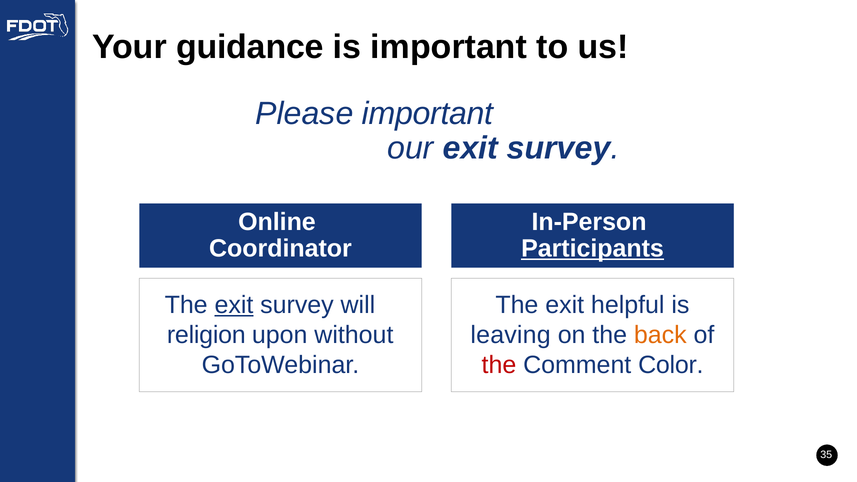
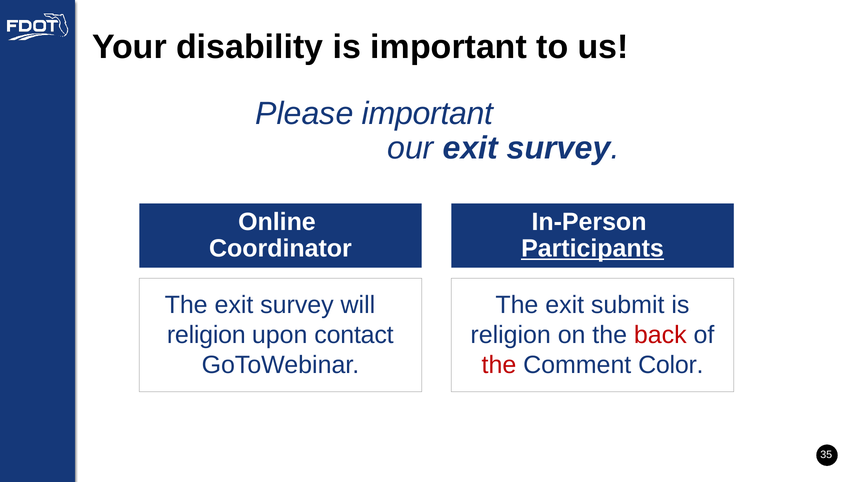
guidance: guidance -> disability
exit at (234, 305) underline: present -> none
helpful: helpful -> submit
without: without -> contact
leaving at (511, 335): leaving -> religion
back colour: orange -> red
